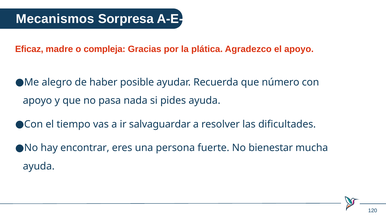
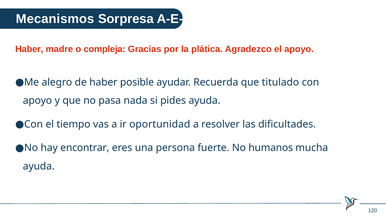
Eficaz at (29, 49): Eficaz -> Haber
número: número -> titulado
salvaguardar: salvaguardar -> oportunidad
bienestar: bienestar -> humanos
